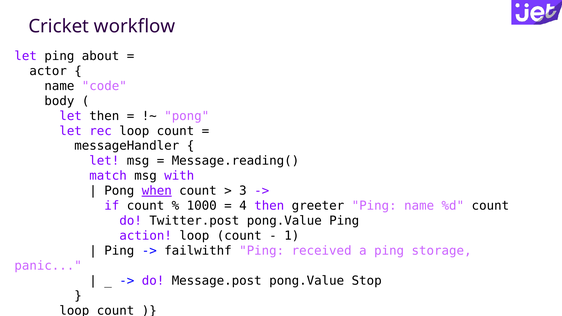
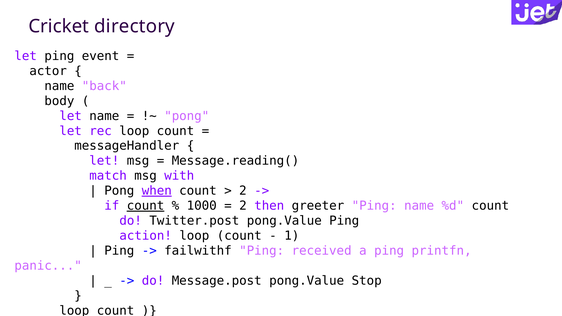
workflow: workflow -> directory
about: about -> event
code: code -> back
let then: then -> name
3 at (243, 191): 3 -> 2
count at (146, 206) underline: none -> present
4 at (243, 206): 4 -> 2
storage: storage -> printfn
